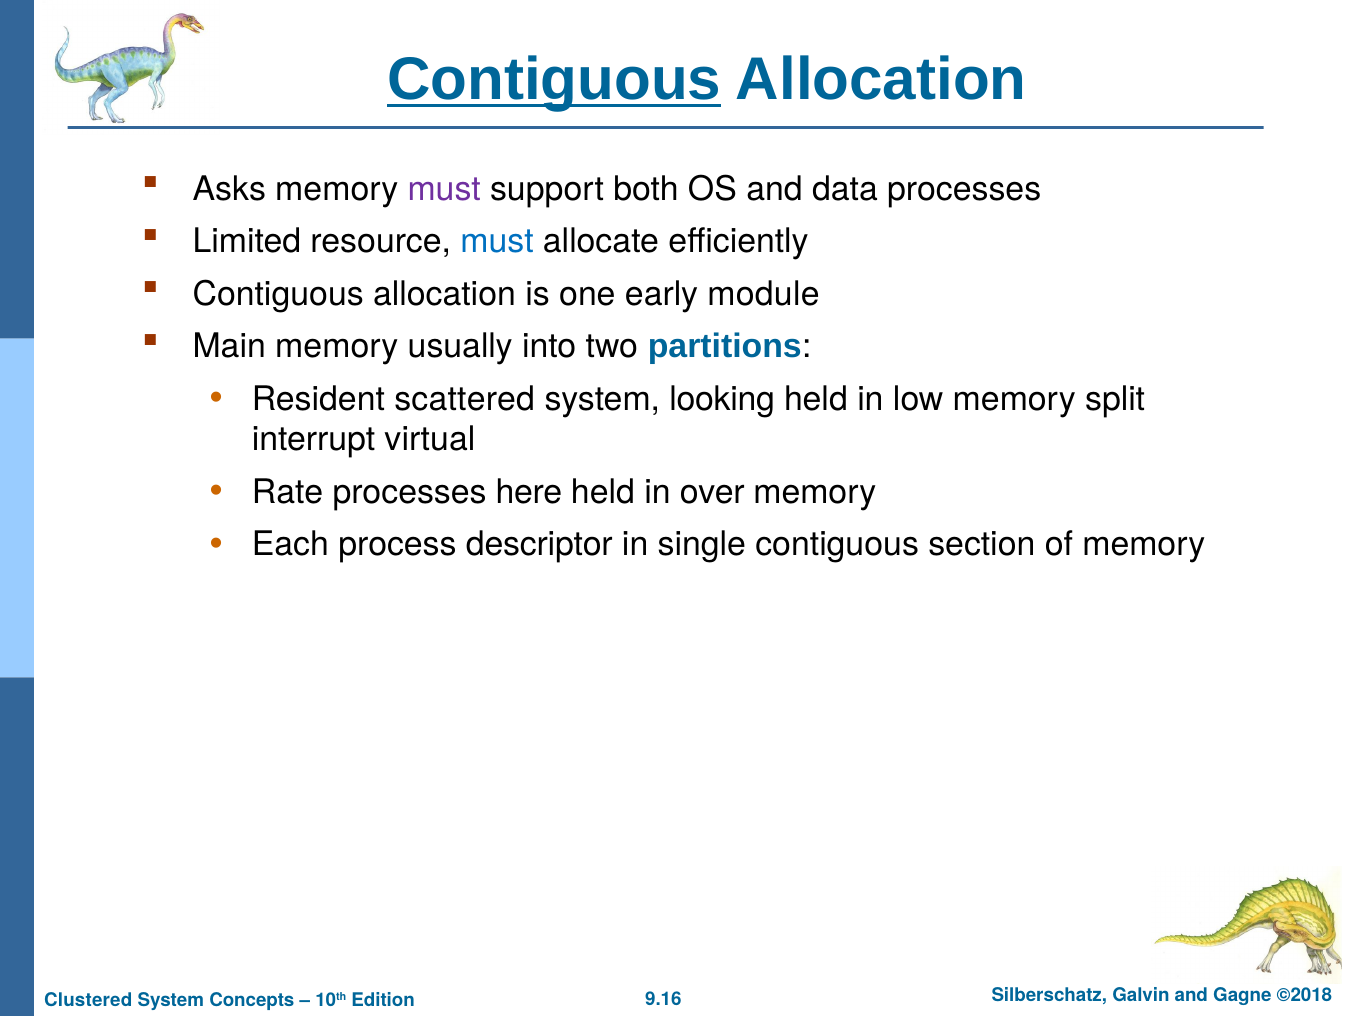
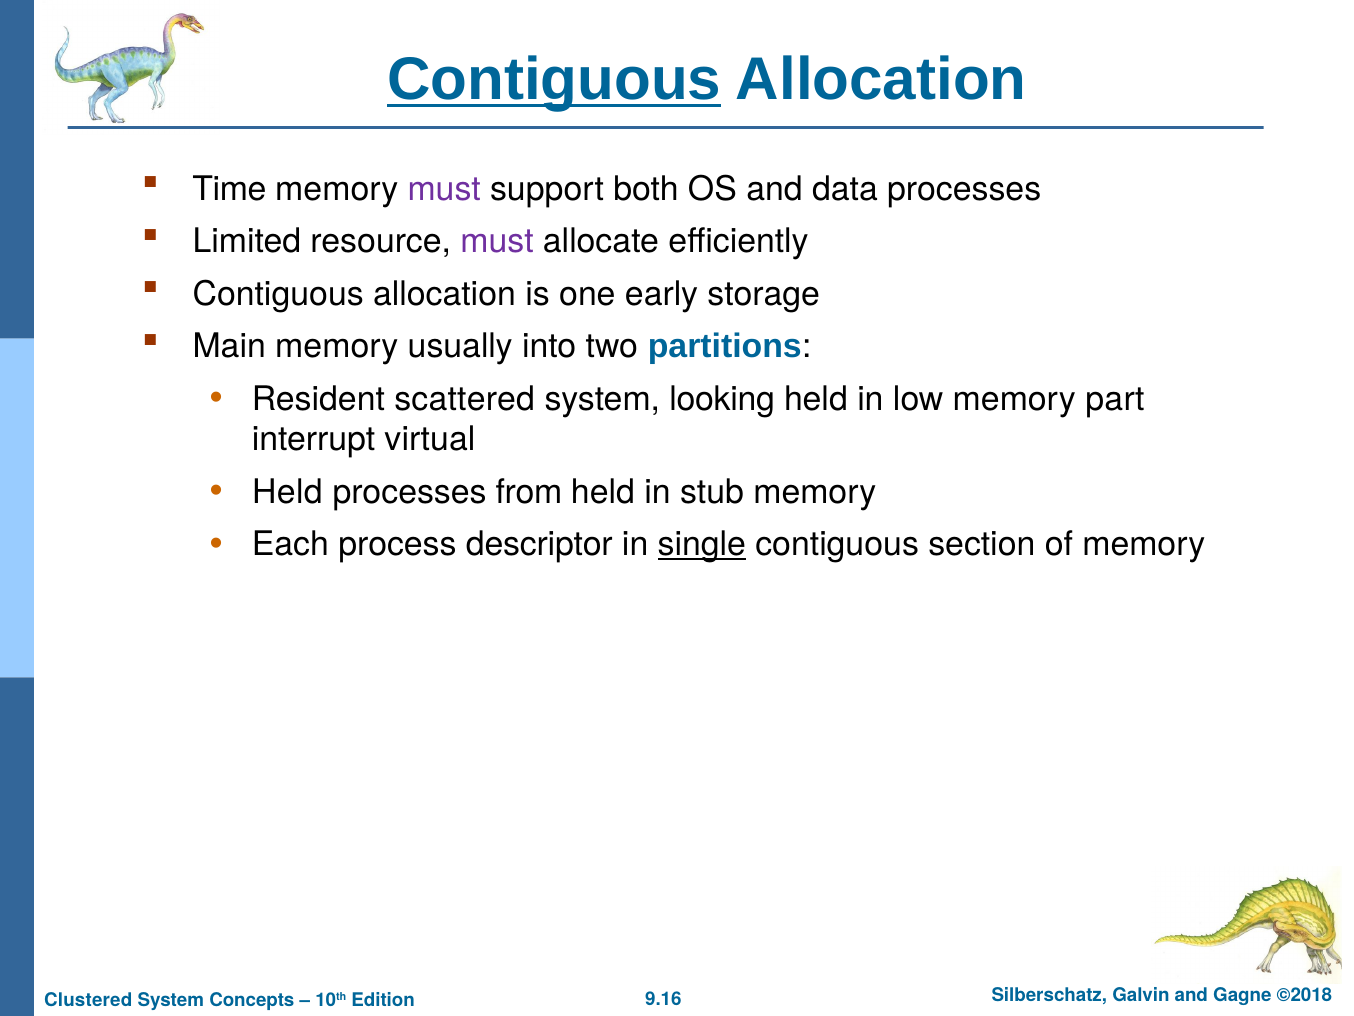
Asks: Asks -> Time
must at (497, 242) colour: blue -> purple
module: module -> storage
split: split -> part
Rate at (288, 492): Rate -> Held
here: here -> from
over: over -> stub
single underline: none -> present
